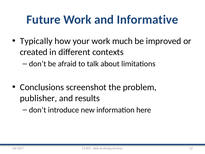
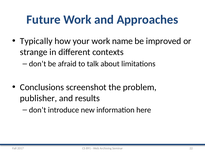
Informative: Informative -> Approaches
much: much -> name
created: created -> strange
